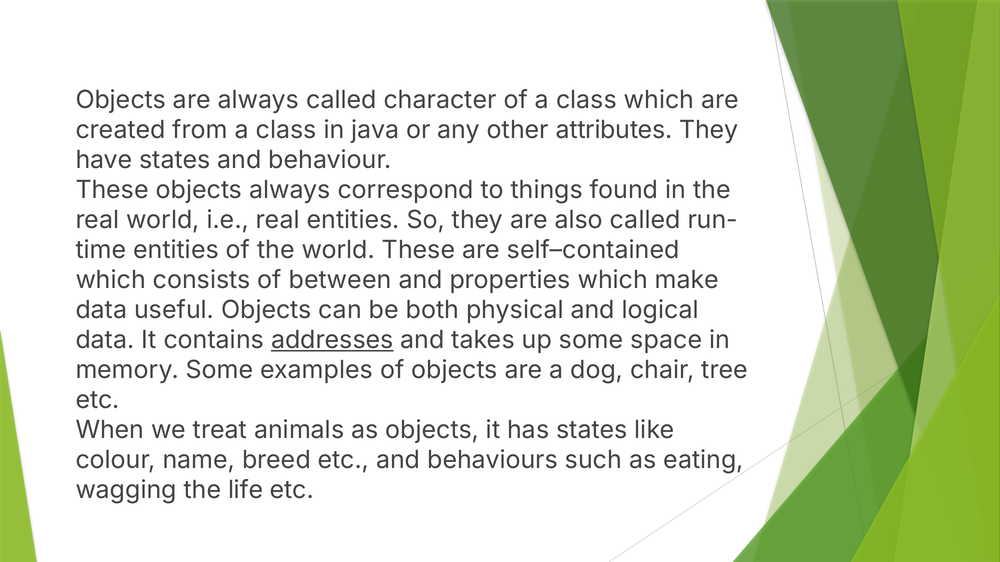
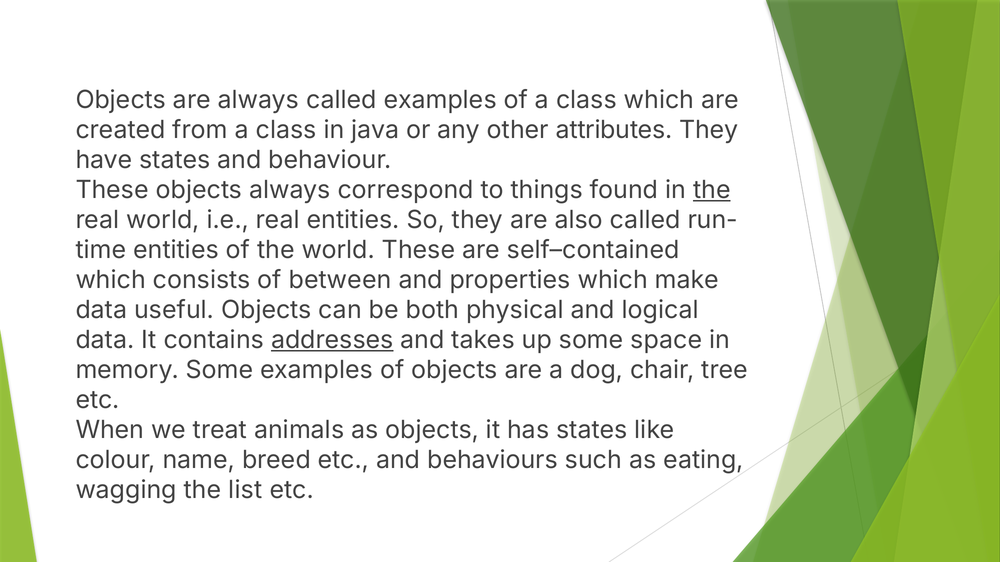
called character: character -> examples
the at (712, 190) underline: none -> present
life: life -> list
